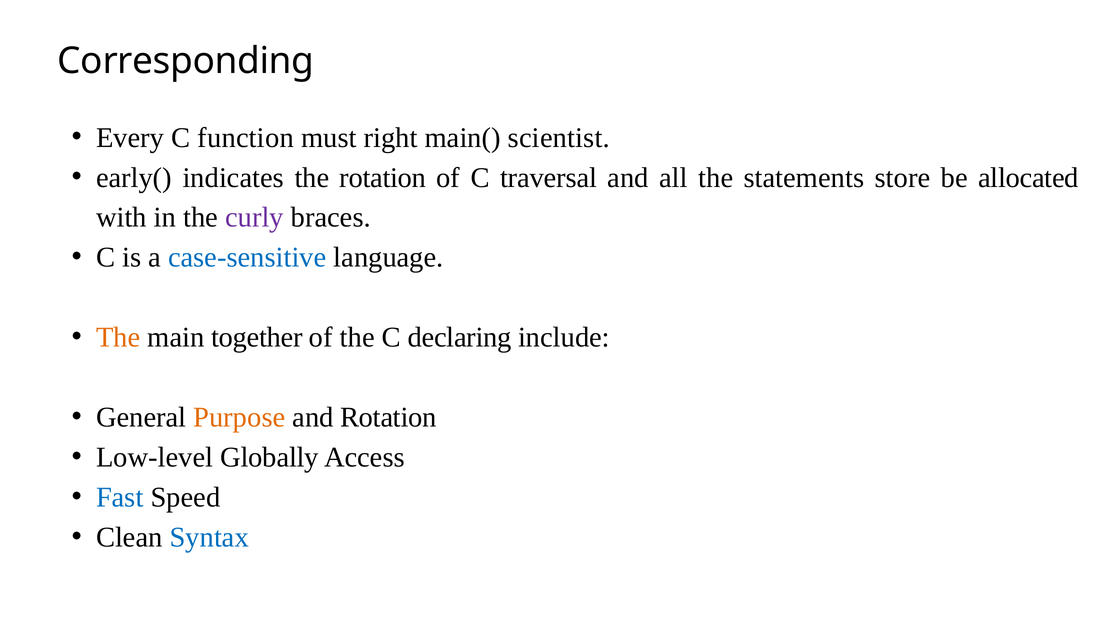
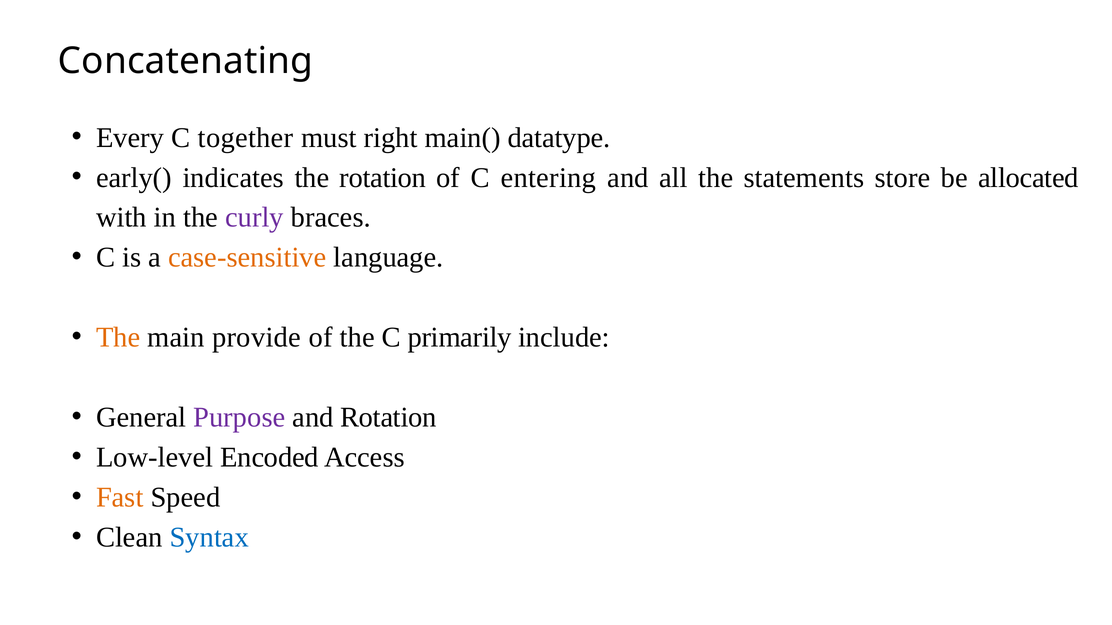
Corresponding: Corresponding -> Concatenating
function: function -> together
scientist: scientist -> datatype
traversal: traversal -> entering
case-sensitive colour: blue -> orange
together: together -> provide
declaring: declaring -> primarily
Purpose colour: orange -> purple
Globally: Globally -> Encoded
Fast colour: blue -> orange
